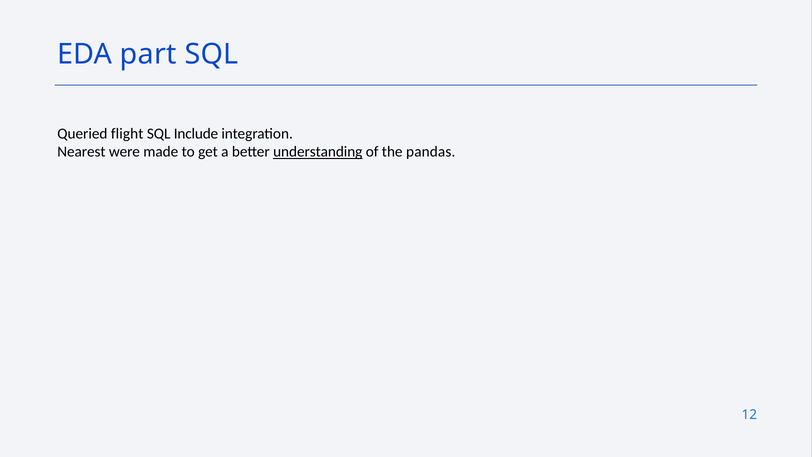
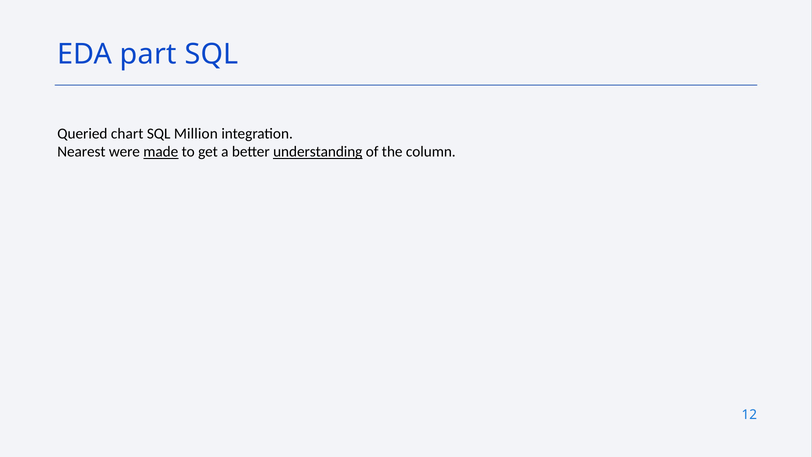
flight: flight -> chart
Include: Include -> Million
made underline: none -> present
pandas: pandas -> column
